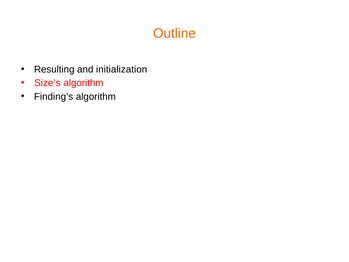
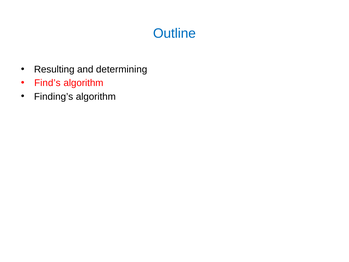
Outline colour: orange -> blue
initialization: initialization -> determining
Size’s: Size’s -> Find’s
